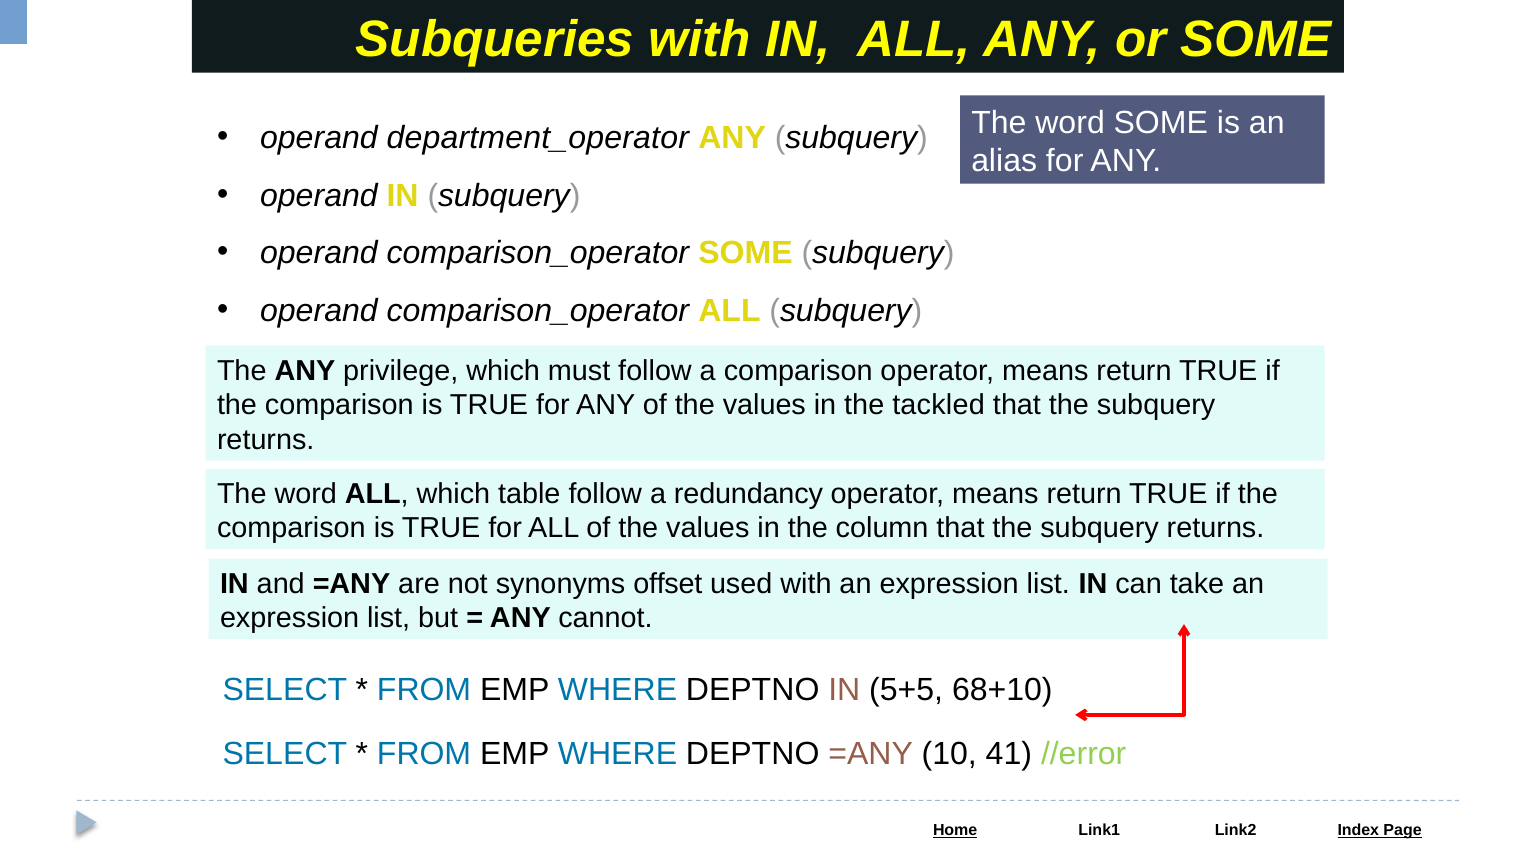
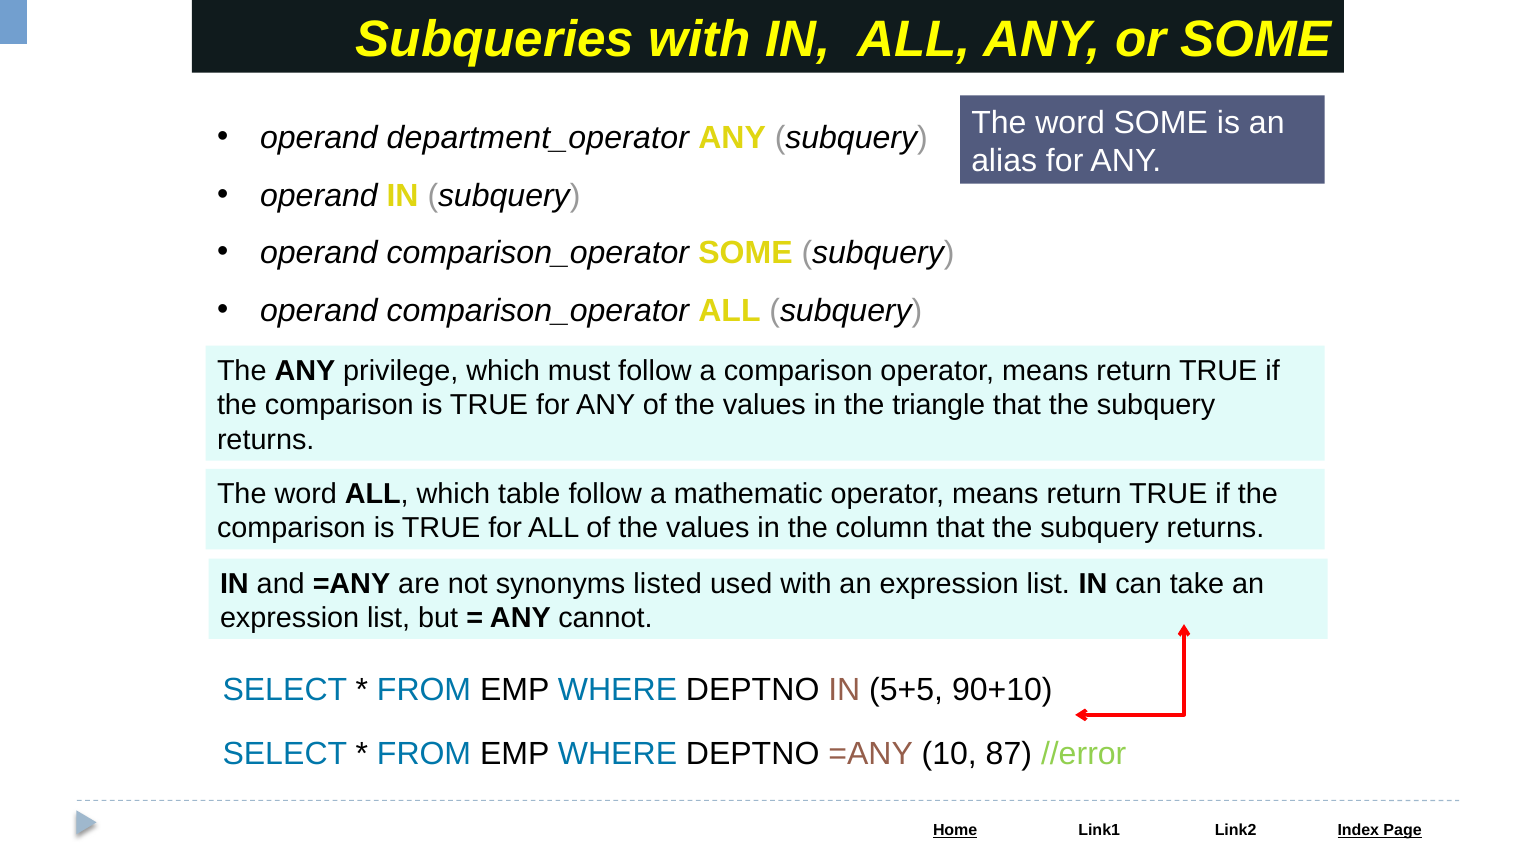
tackled: tackled -> triangle
redundancy: redundancy -> mathematic
offset: offset -> listed
68+10: 68+10 -> 90+10
41: 41 -> 87
